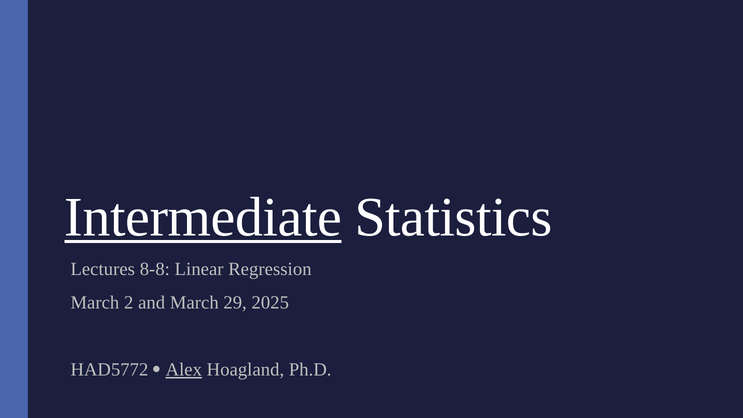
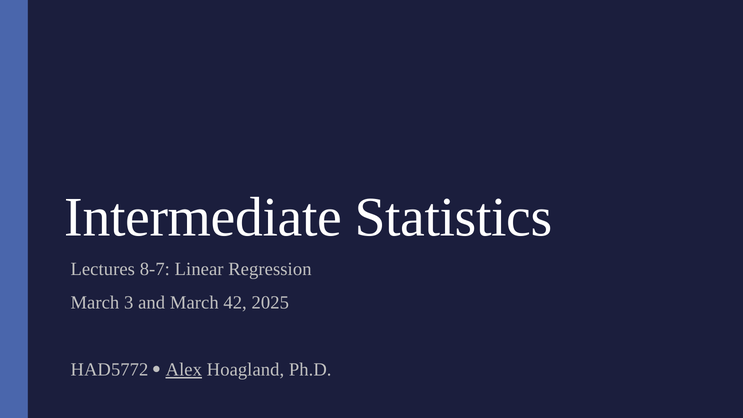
Intermediate underline: present -> none
8-8: 8-8 -> 8-7
2: 2 -> 3
29: 29 -> 42
